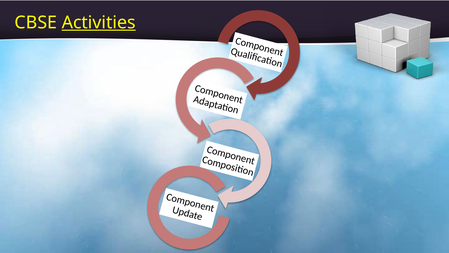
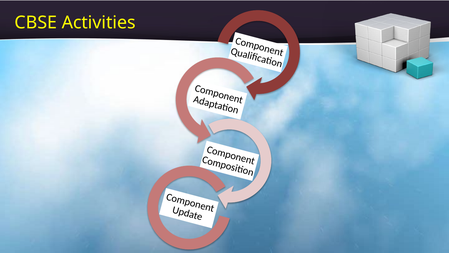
Activities underline: present -> none
